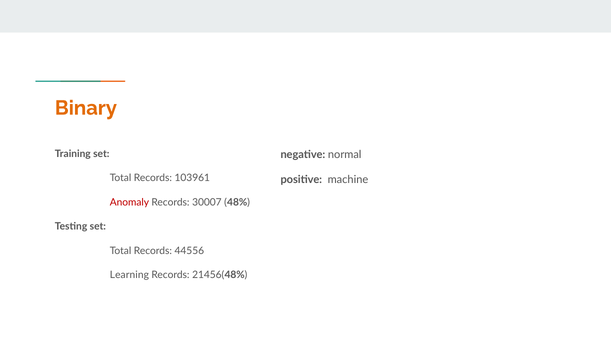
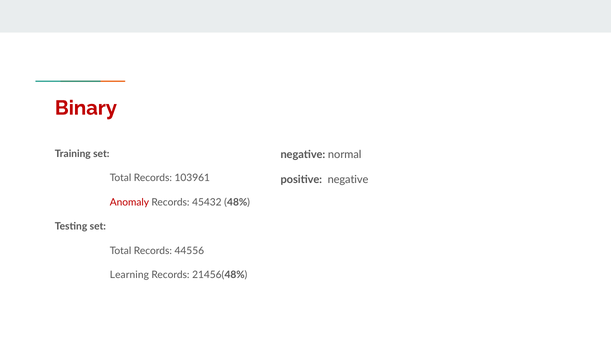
Binary colour: orange -> red
positive machine: machine -> negative
30007: 30007 -> 45432
